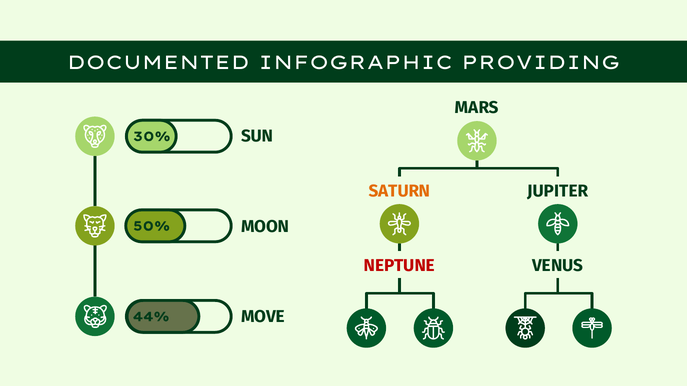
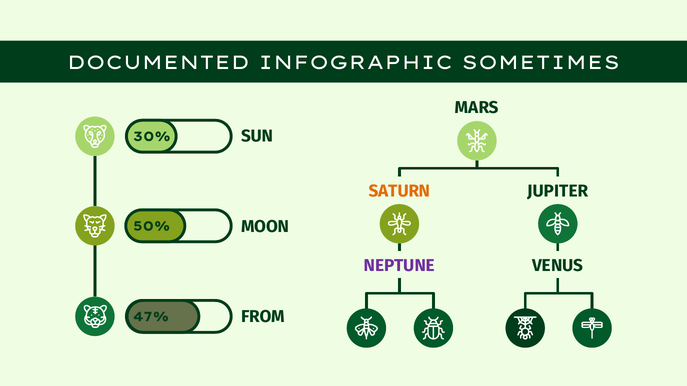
PROVIDING: PROVIDING -> SOMETIMES
NEPTUNE colour: red -> purple
MOVE: MOVE -> FROM
44%: 44% -> 47%
